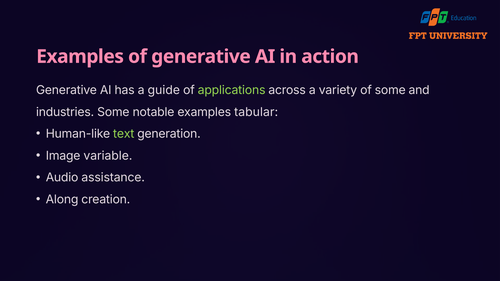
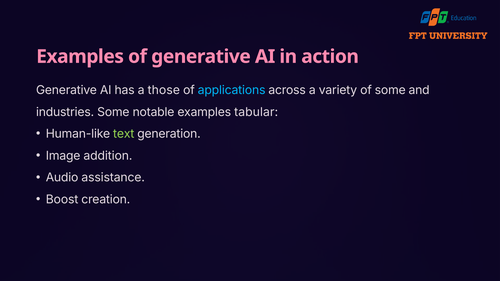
guide: guide -> those
applications colour: light green -> light blue
variable: variable -> addition
Along: Along -> Boost
